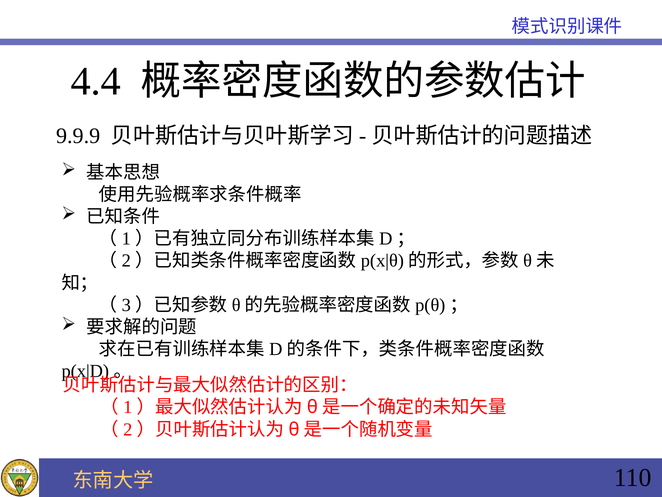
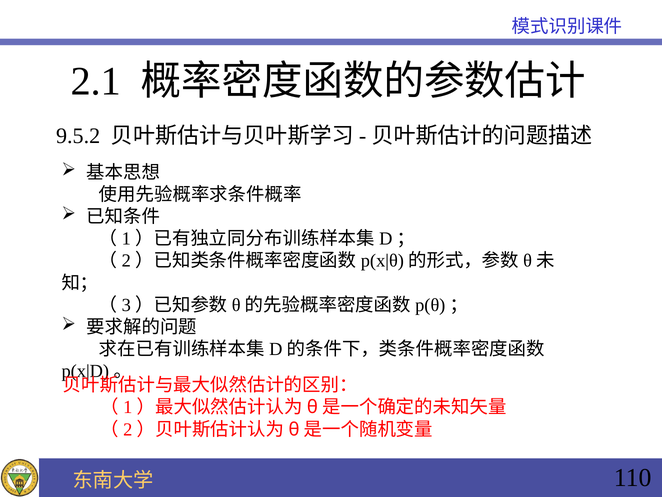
4.4: 4.4 -> 2.1
9.9.9: 9.9.9 -> 9.5.2
